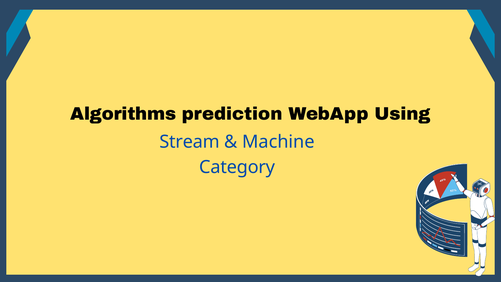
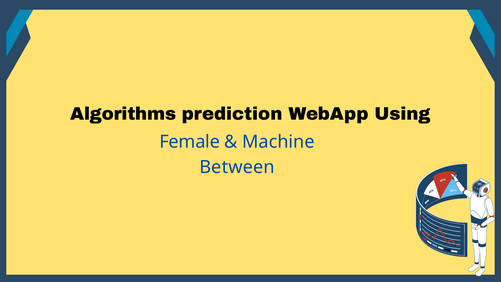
Stream: Stream -> Female
Category: Category -> Between
